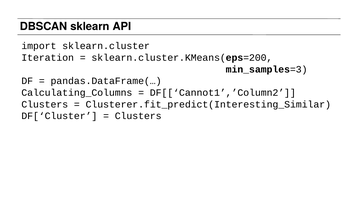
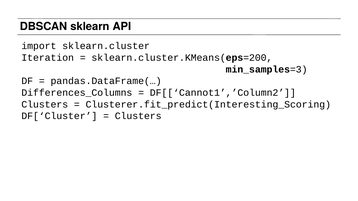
Calculating_Columns: Calculating_Columns -> Differences_Columns
Clusterer.fit_predict(Interesting_Similar: Clusterer.fit_predict(Interesting_Similar -> Clusterer.fit_predict(Interesting_Scoring
